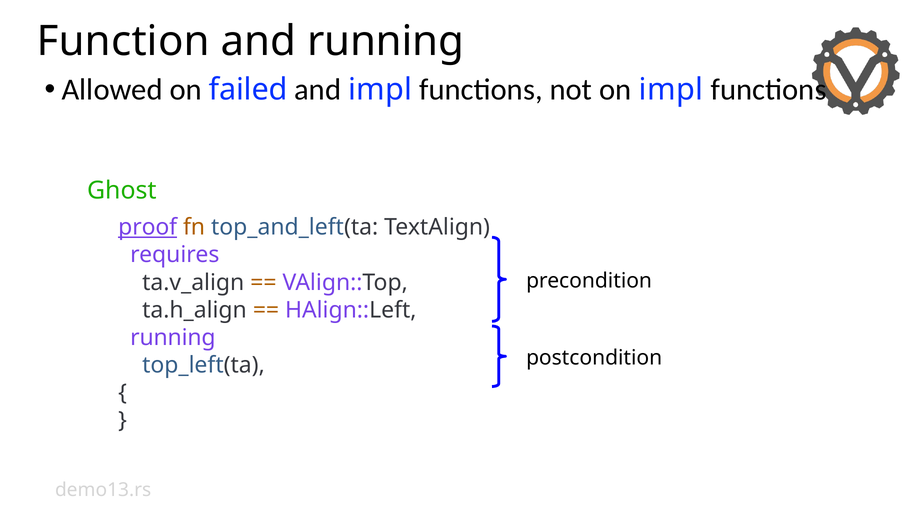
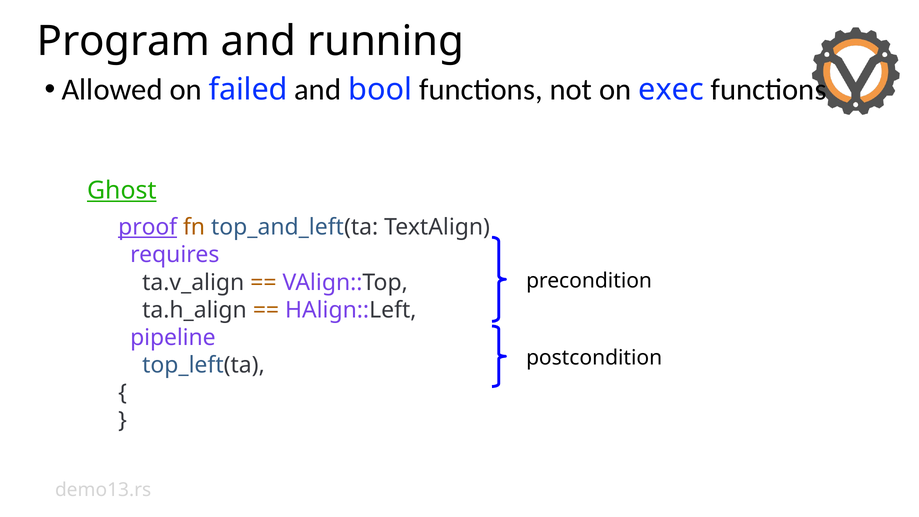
Function: Function -> Program
and impl: impl -> bool
on impl: impl -> exec
Ghost underline: none -> present
running at (173, 338): running -> pipeline
